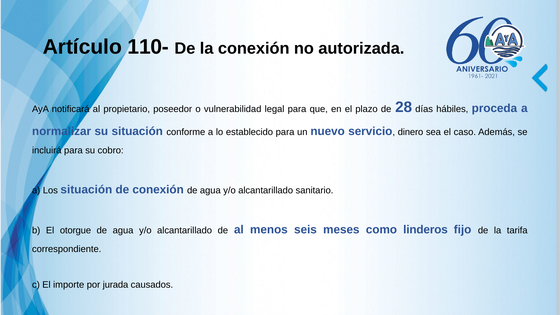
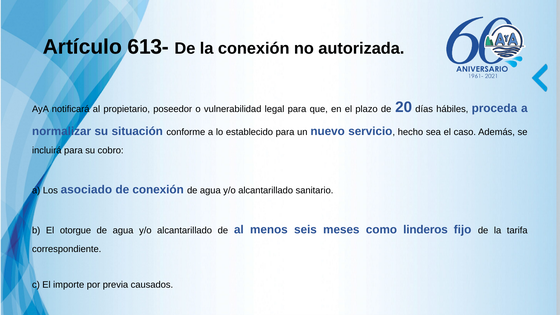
110-: 110- -> 613-
28: 28 -> 20
dinero: dinero -> hecho
Los situación: situación -> asociado
jurada: jurada -> previa
